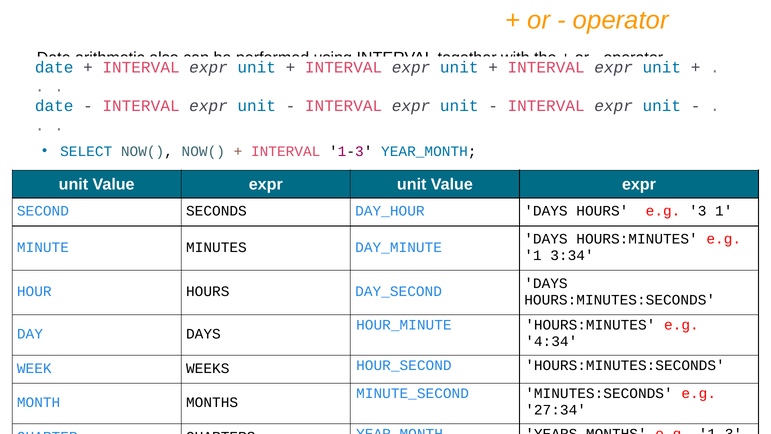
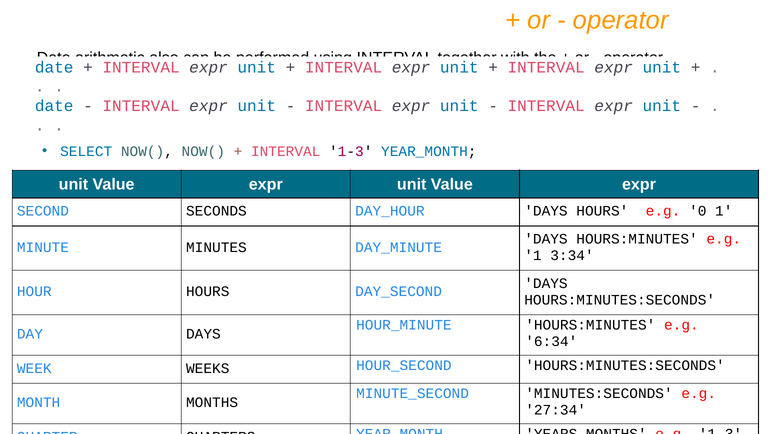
3: 3 -> 0
4:34: 4:34 -> 6:34
